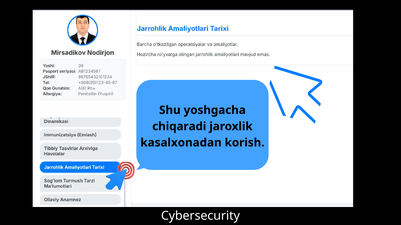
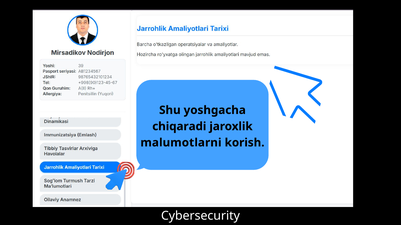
kasalxonadan: kasalxonadan -> malumotlarni
